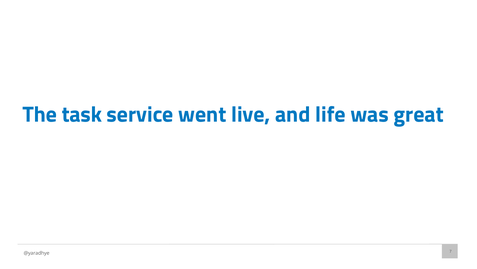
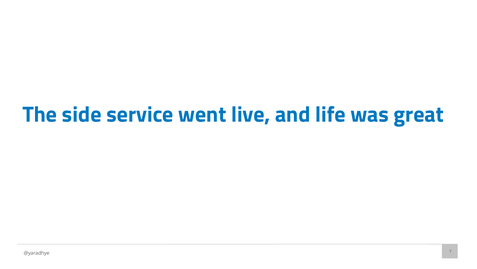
task: task -> side
